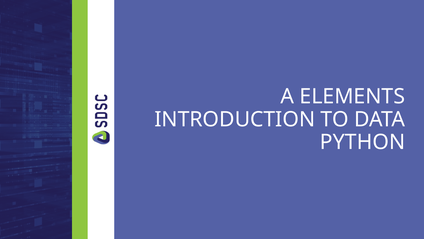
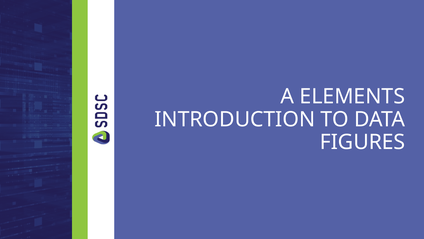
PYTHON: PYTHON -> FIGURES
